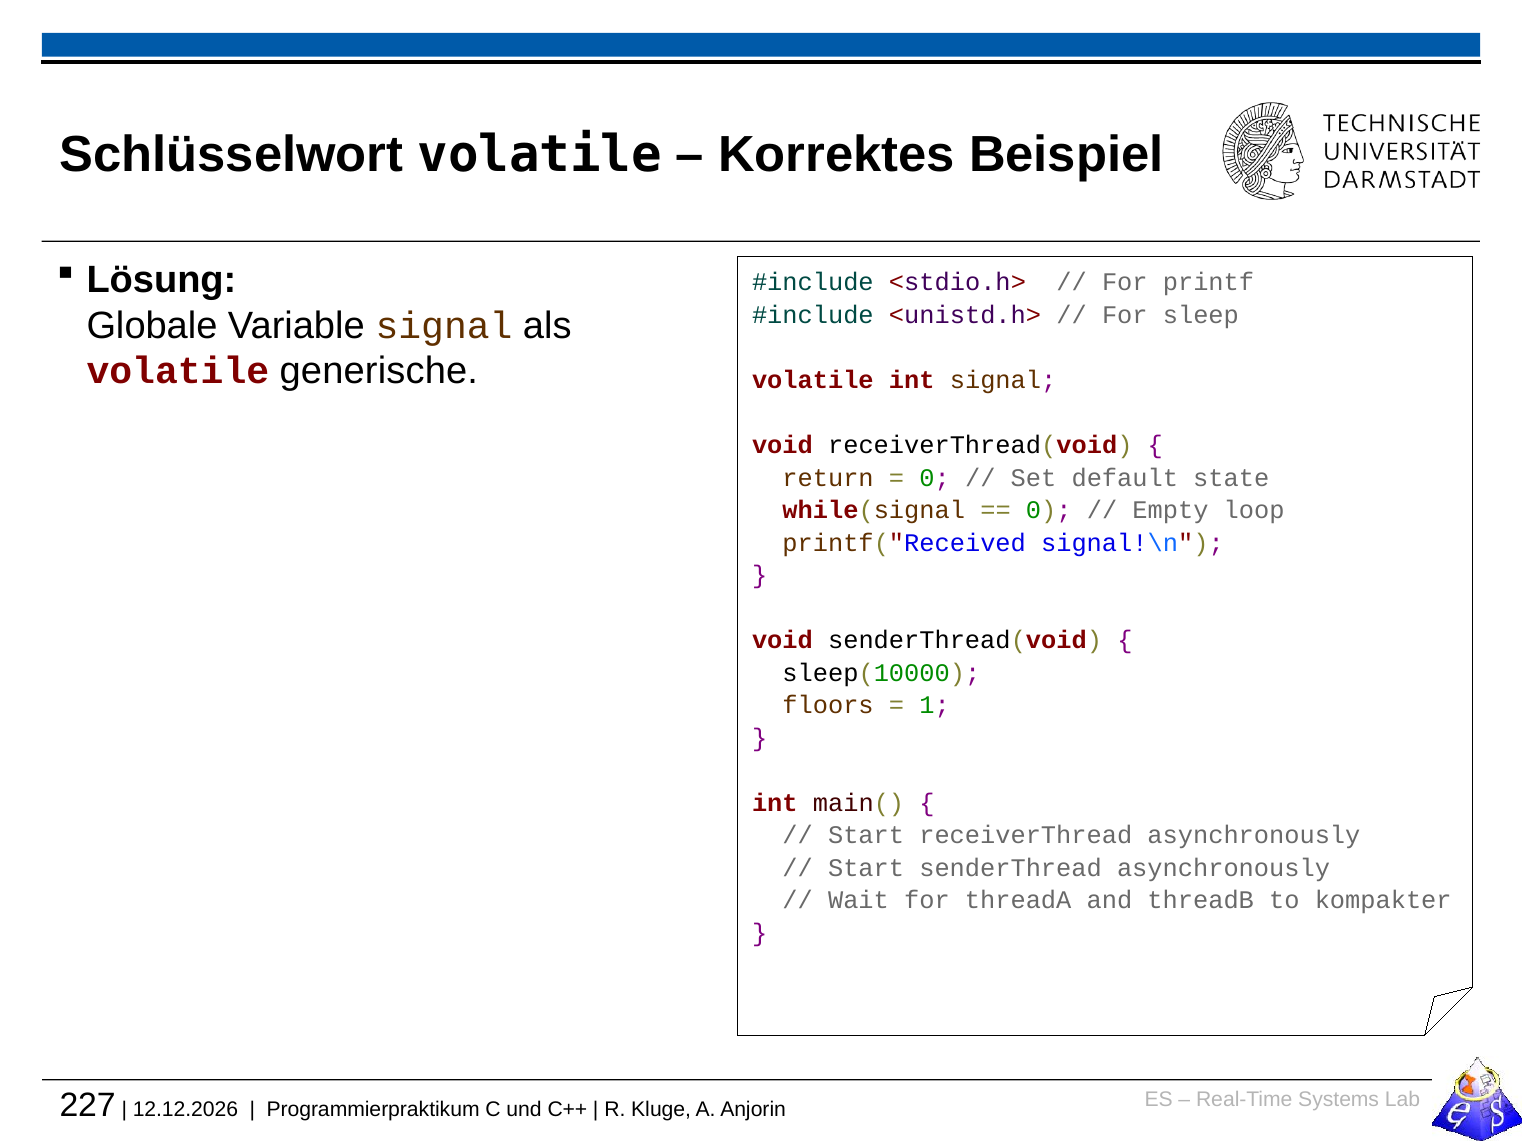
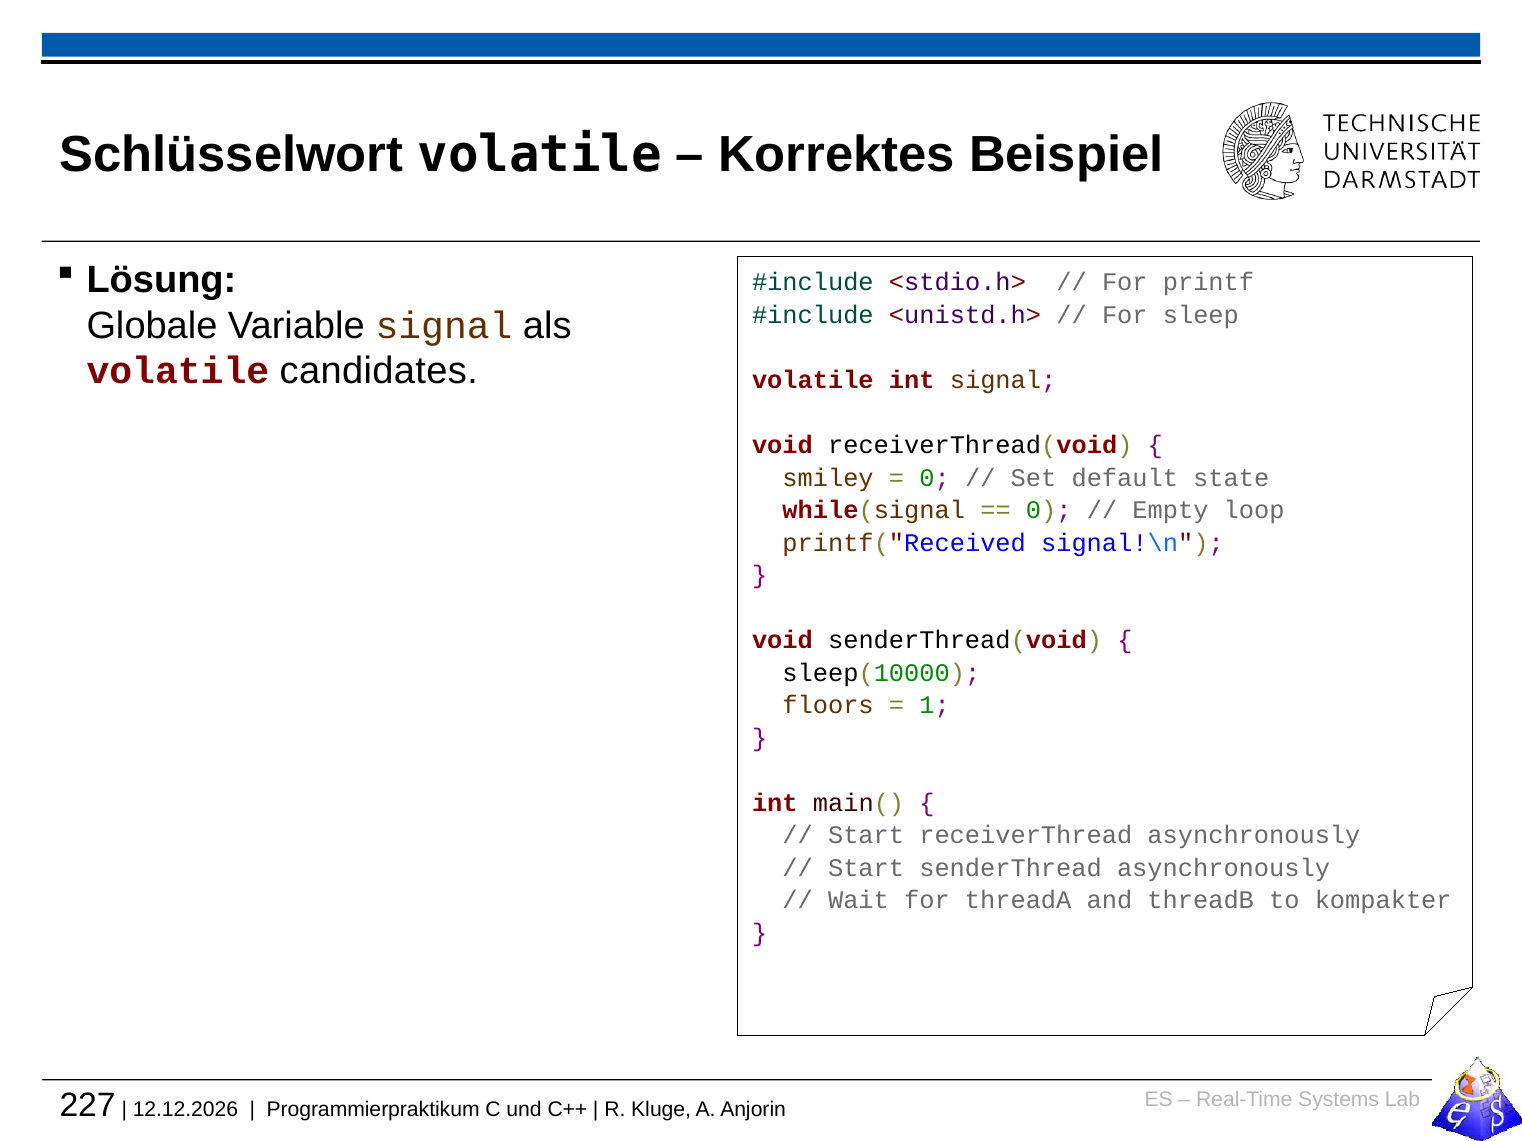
generische: generische -> candidates
return: return -> smiley
